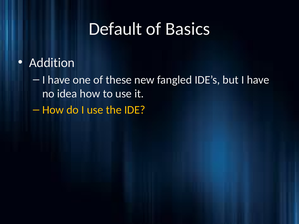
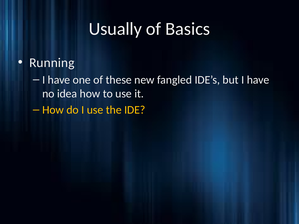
Default: Default -> Usually
Addition: Addition -> Running
